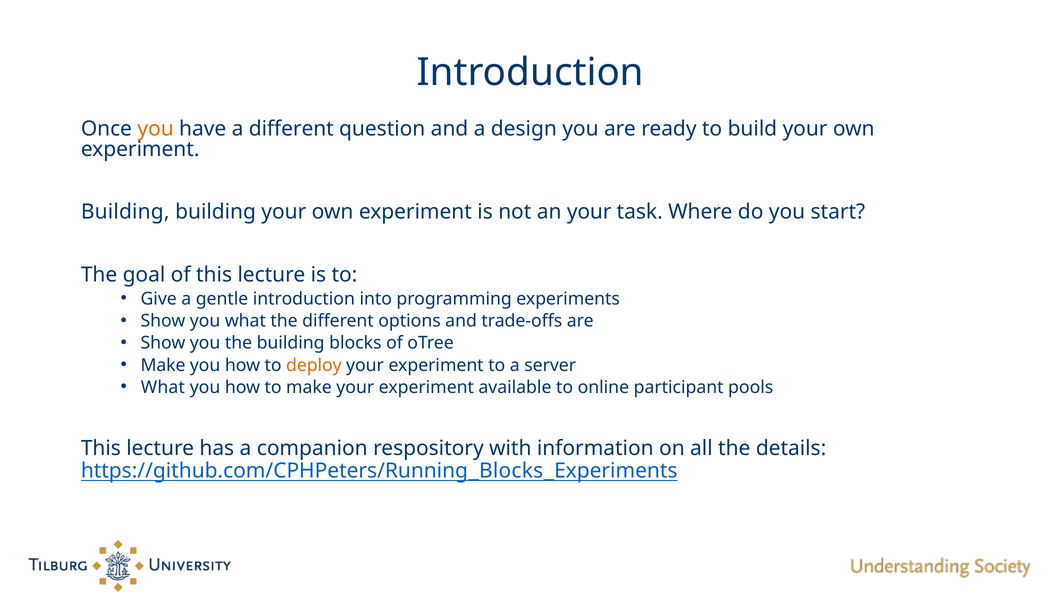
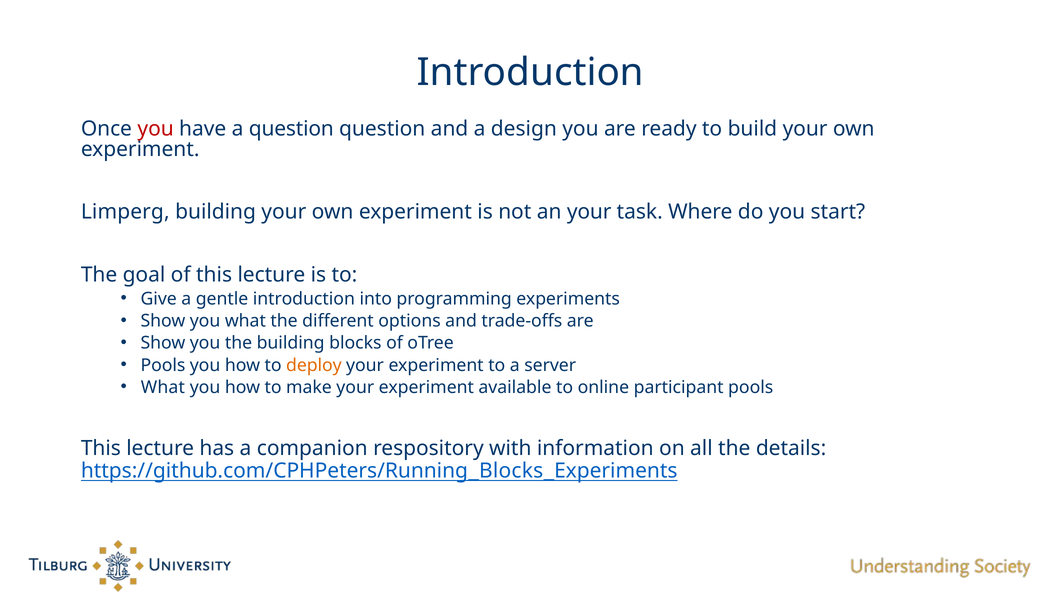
you at (156, 129) colour: orange -> red
a different: different -> question
Building at (125, 212): Building -> Limperg
Make at (163, 365): Make -> Pools
